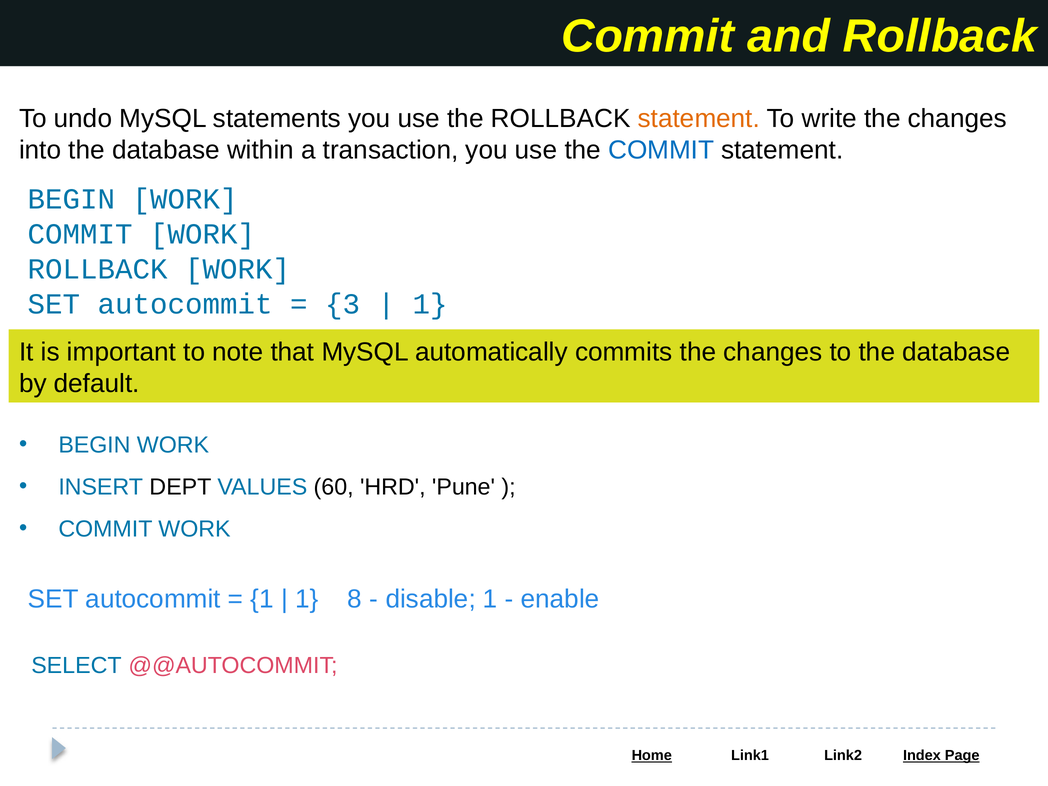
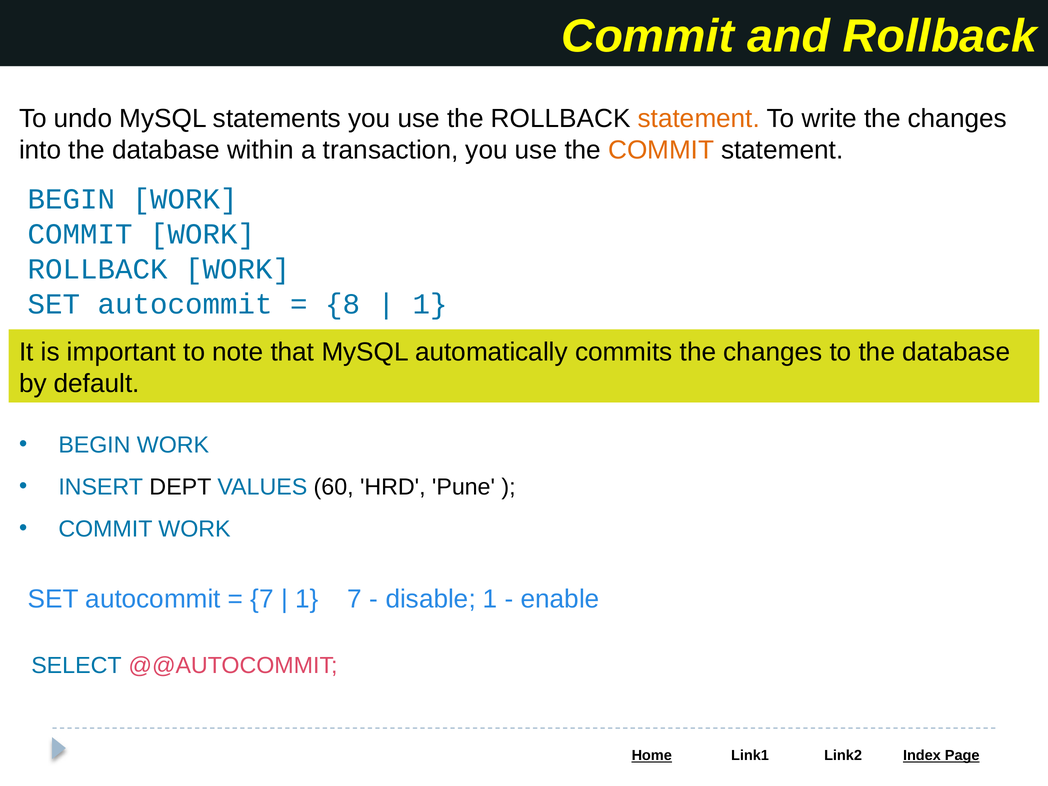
COMMIT at (661, 150) colour: blue -> orange
3: 3 -> 8
1 at (262, 599): 1 -> 7
1 8: 8 -> 7
